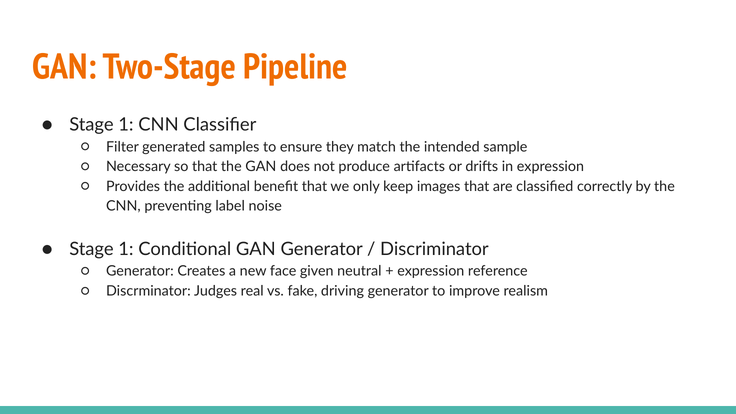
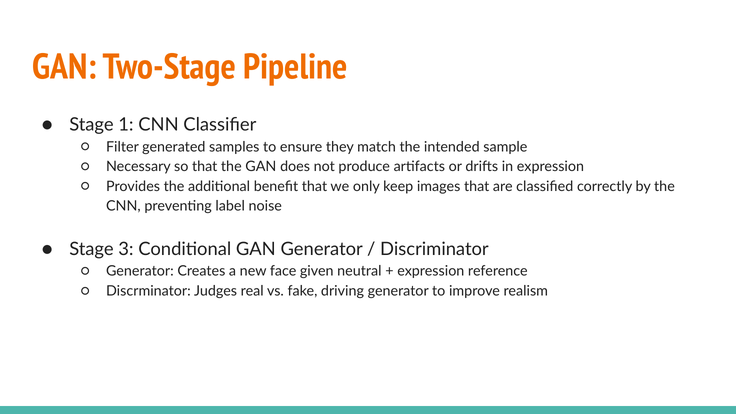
1 at (126, 249): 1 -> 3
